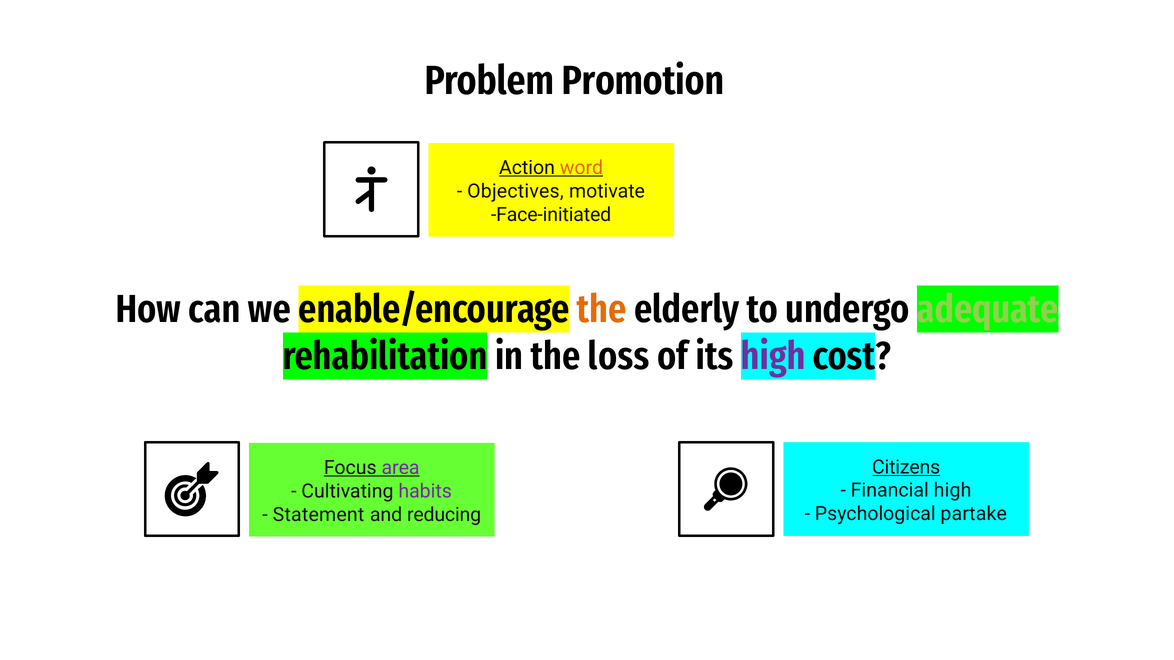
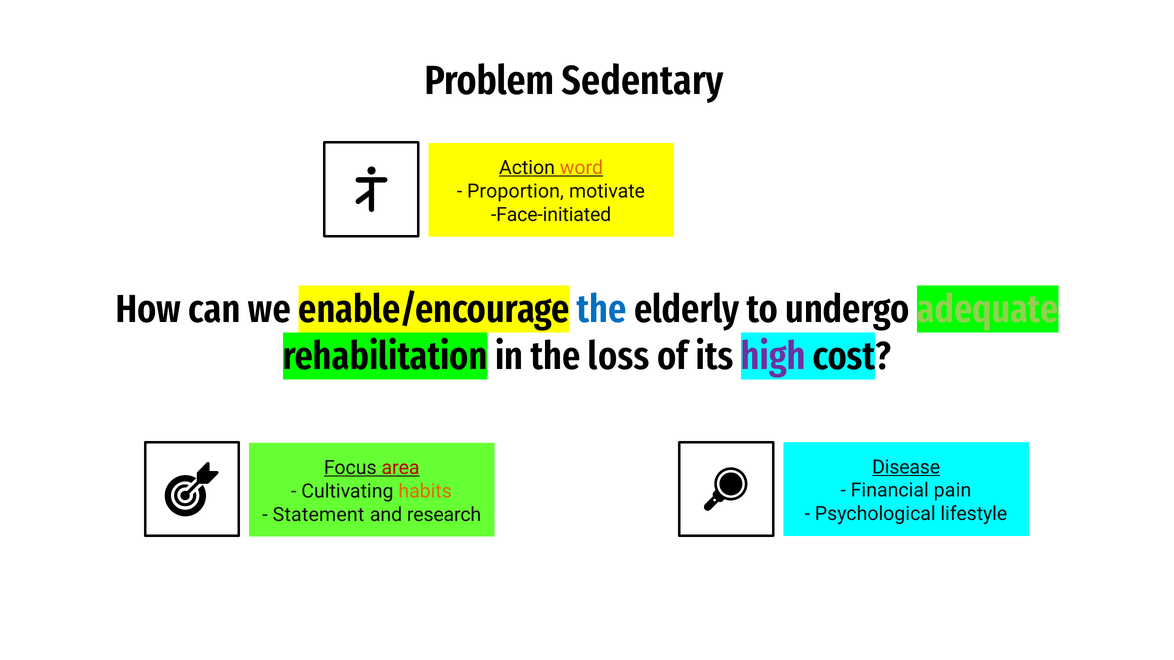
Promotion: Promotion -> Sedentary
Objectives: Objectives -> Proportion
the at (602, 309) colour: orange -> blue
Citizens: Citizens -> Disease
area colour: purple -> red
Financial high: high -> pain
habits colour: purple -> orange
partake: partake -> lifestyle
reducing: reducing -> research
